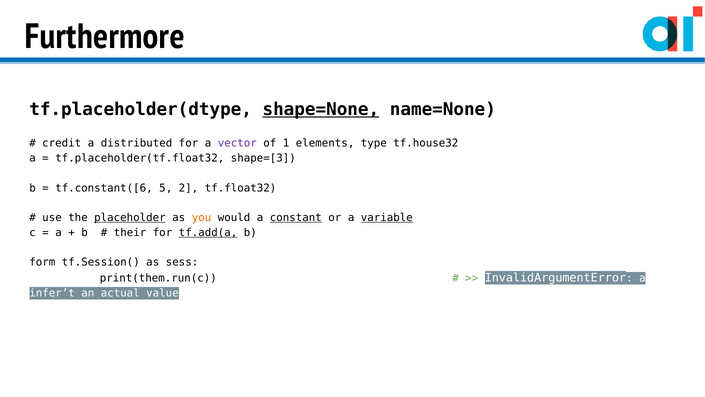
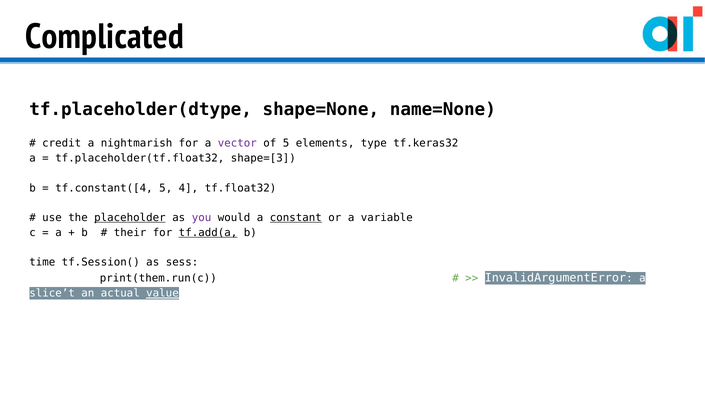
Furthermore: Furthermore -> Complicated
shape=None underline: present -> none
distributed: distributed -> nightmarish
of 1: 1 -> 5
tf.house32: tf.house32 -> tf.keras32
tf.constant([6: tf.constant([6 -> tf.constant([4
2: 2 -> 4
you colour: orange -> purple
variable underline: present -> none
form: form -> time
infer’t: infer’t -> slice’t
value underline: none -> present
